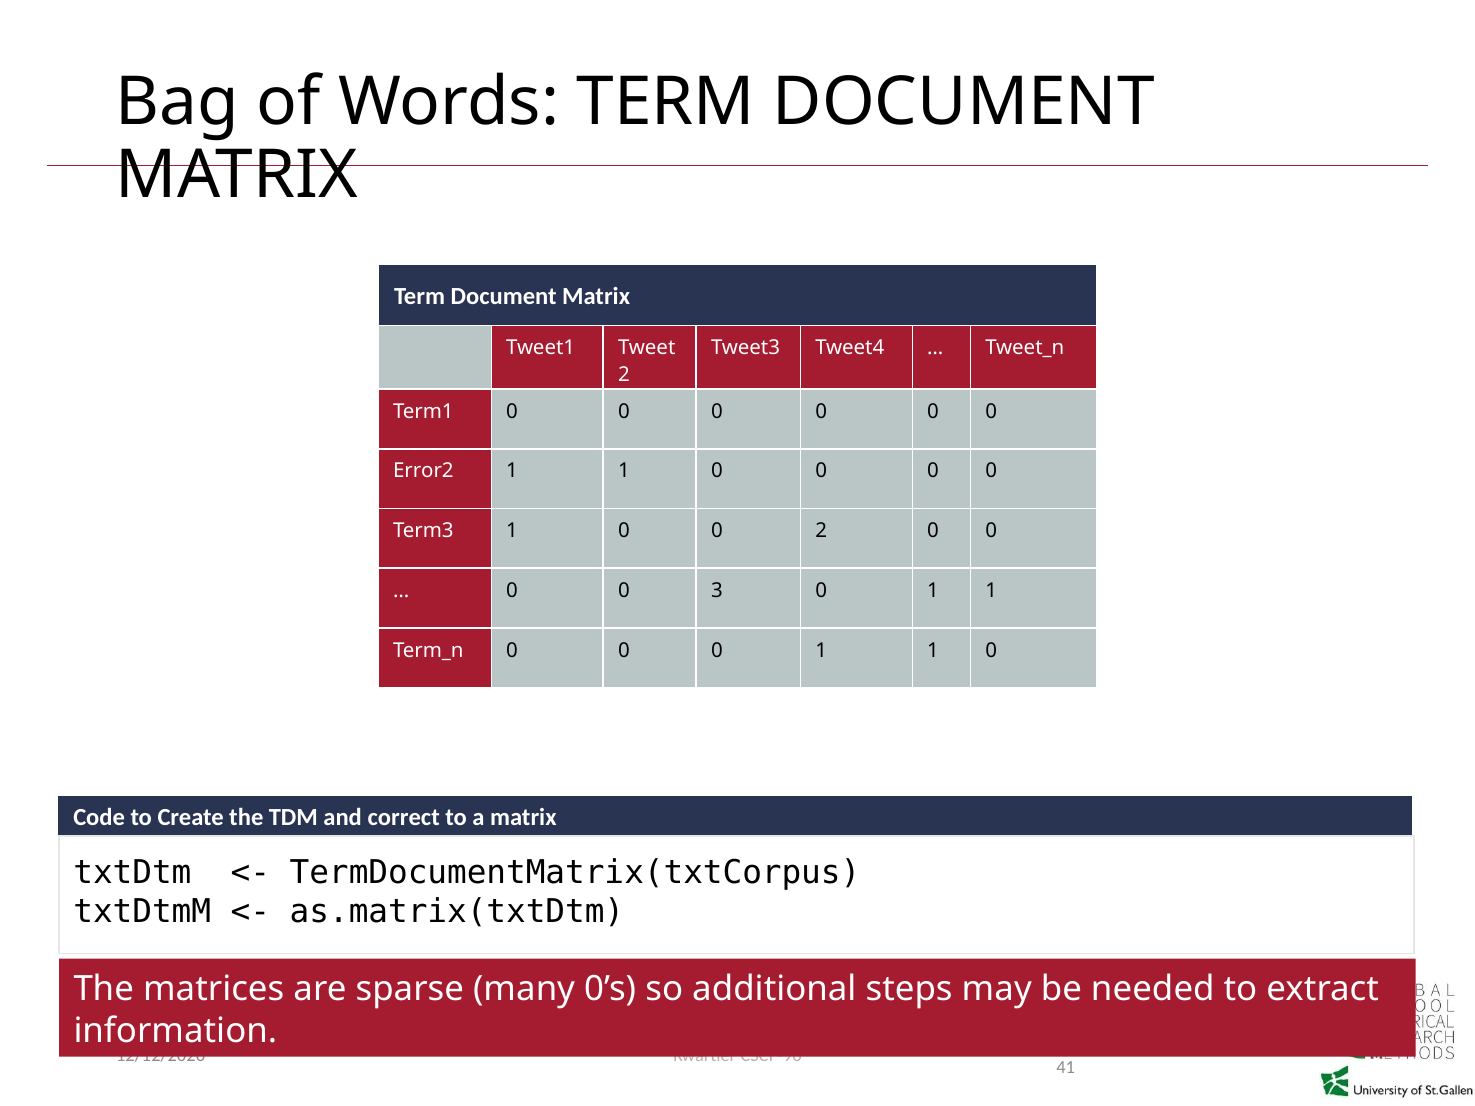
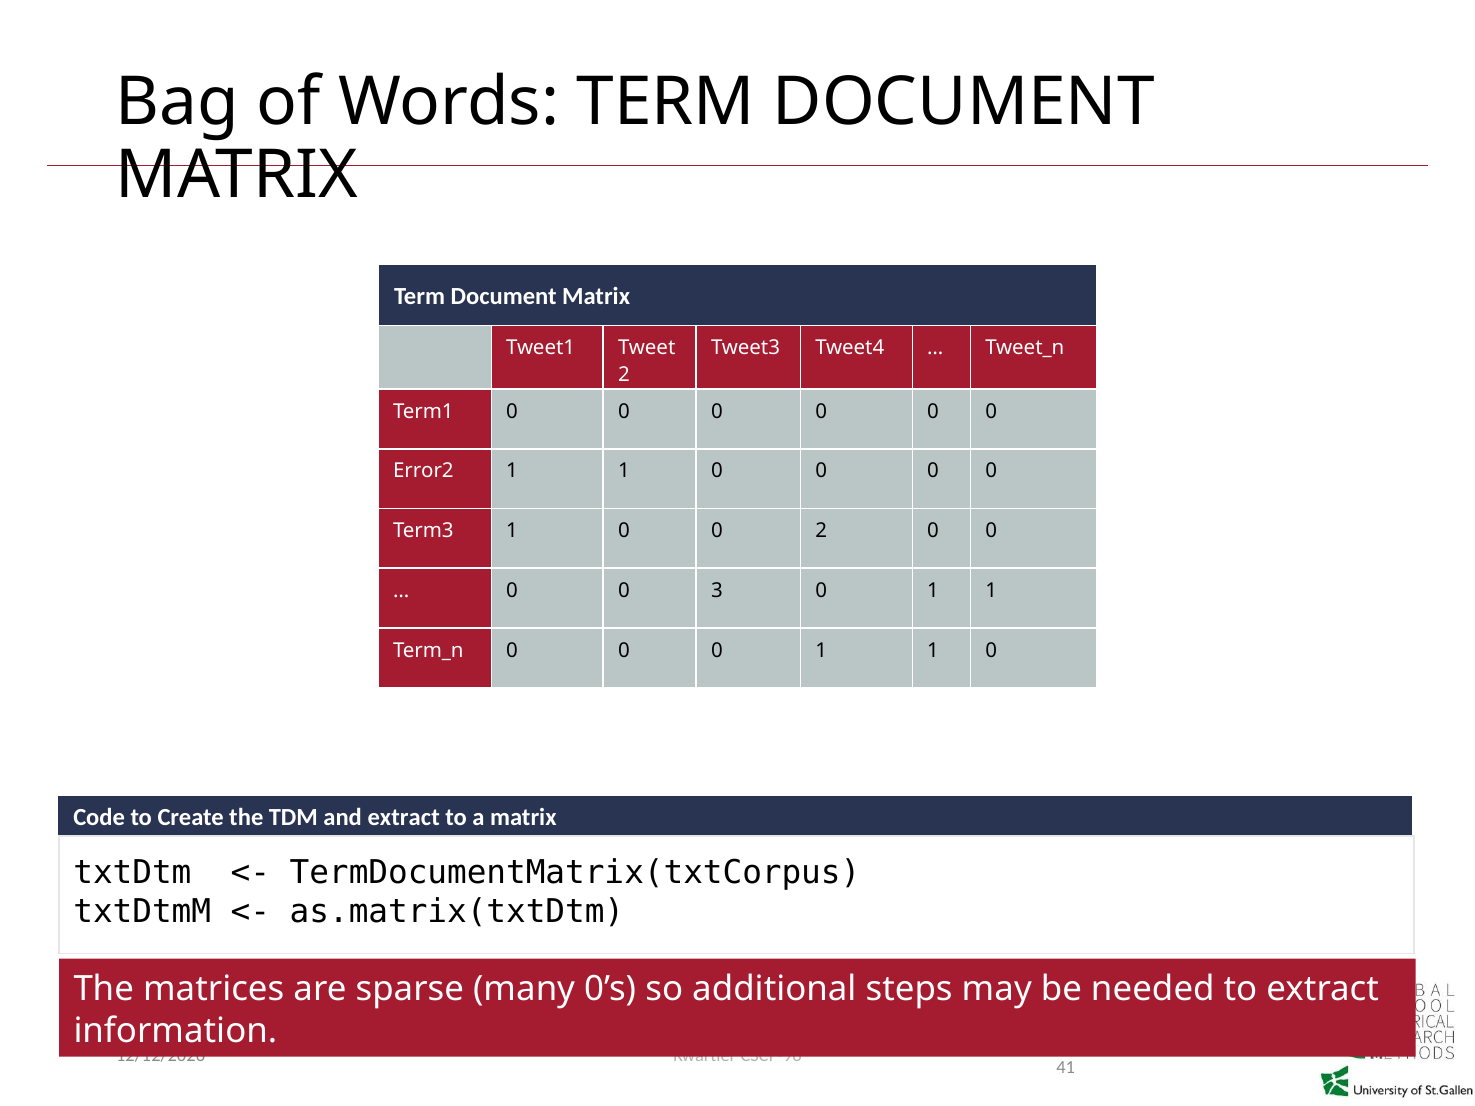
and correct: correct -> extract
